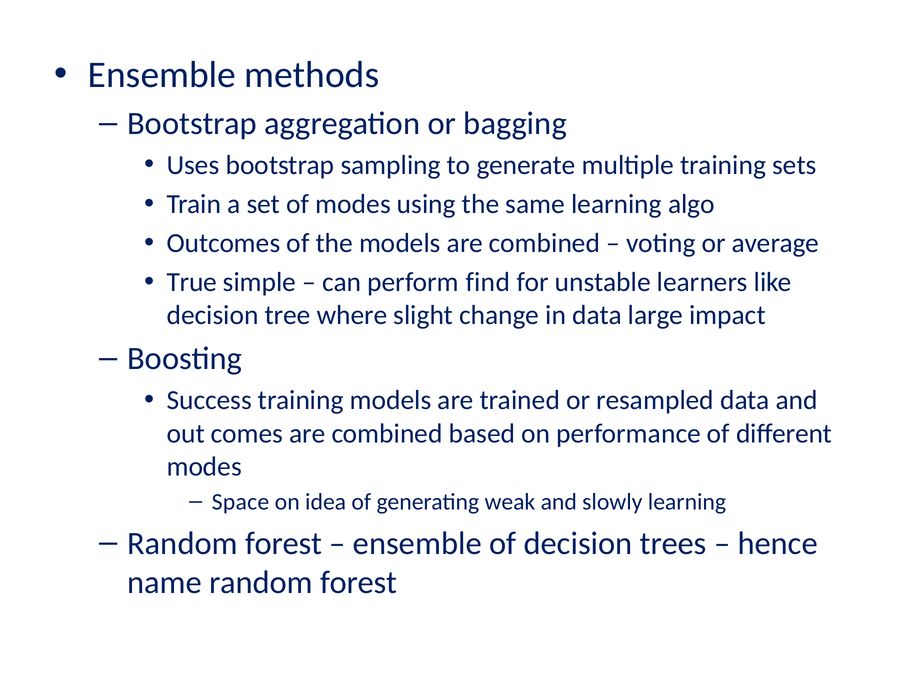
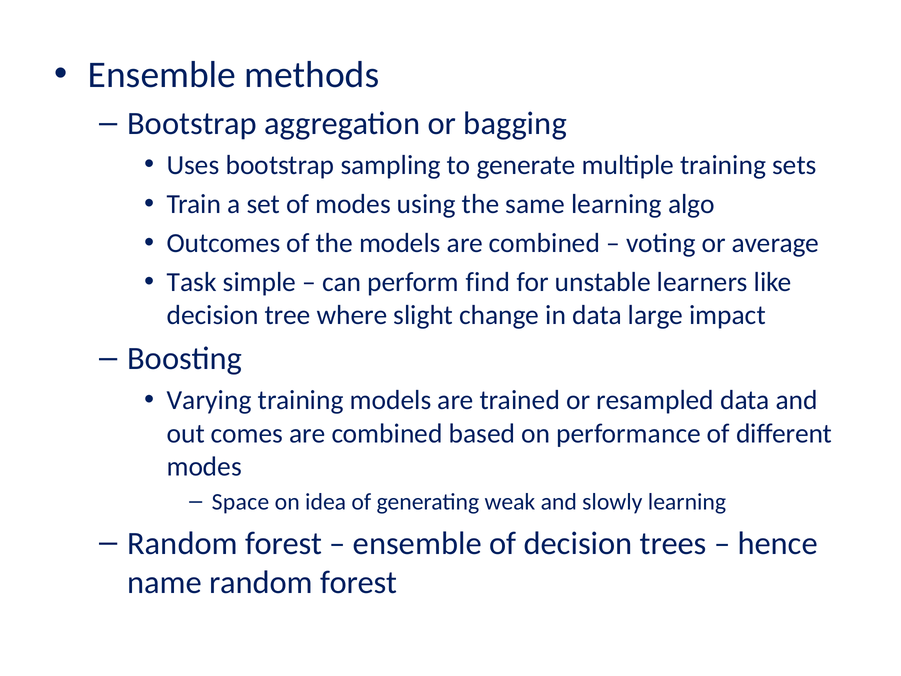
True: True -> Task
Success: Success -> Varying
